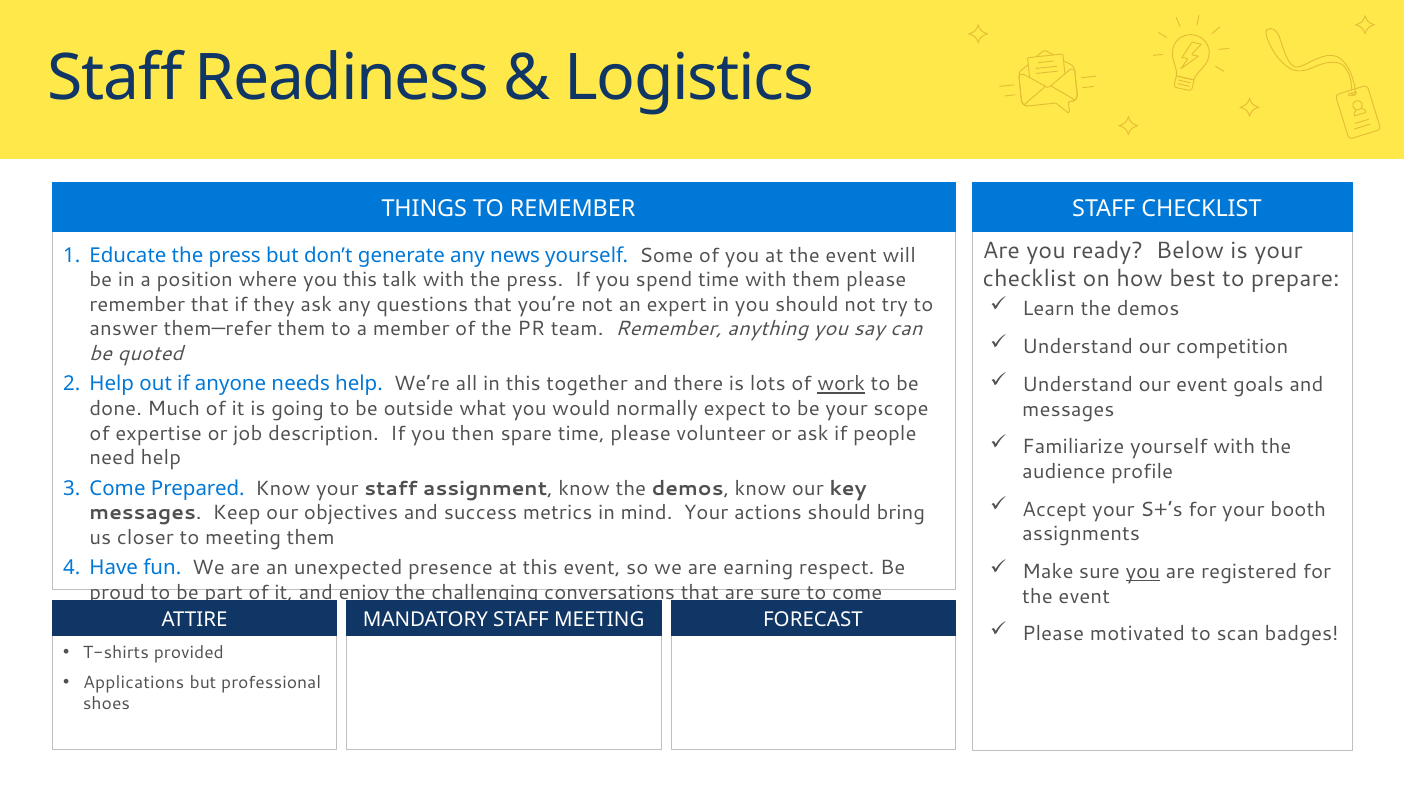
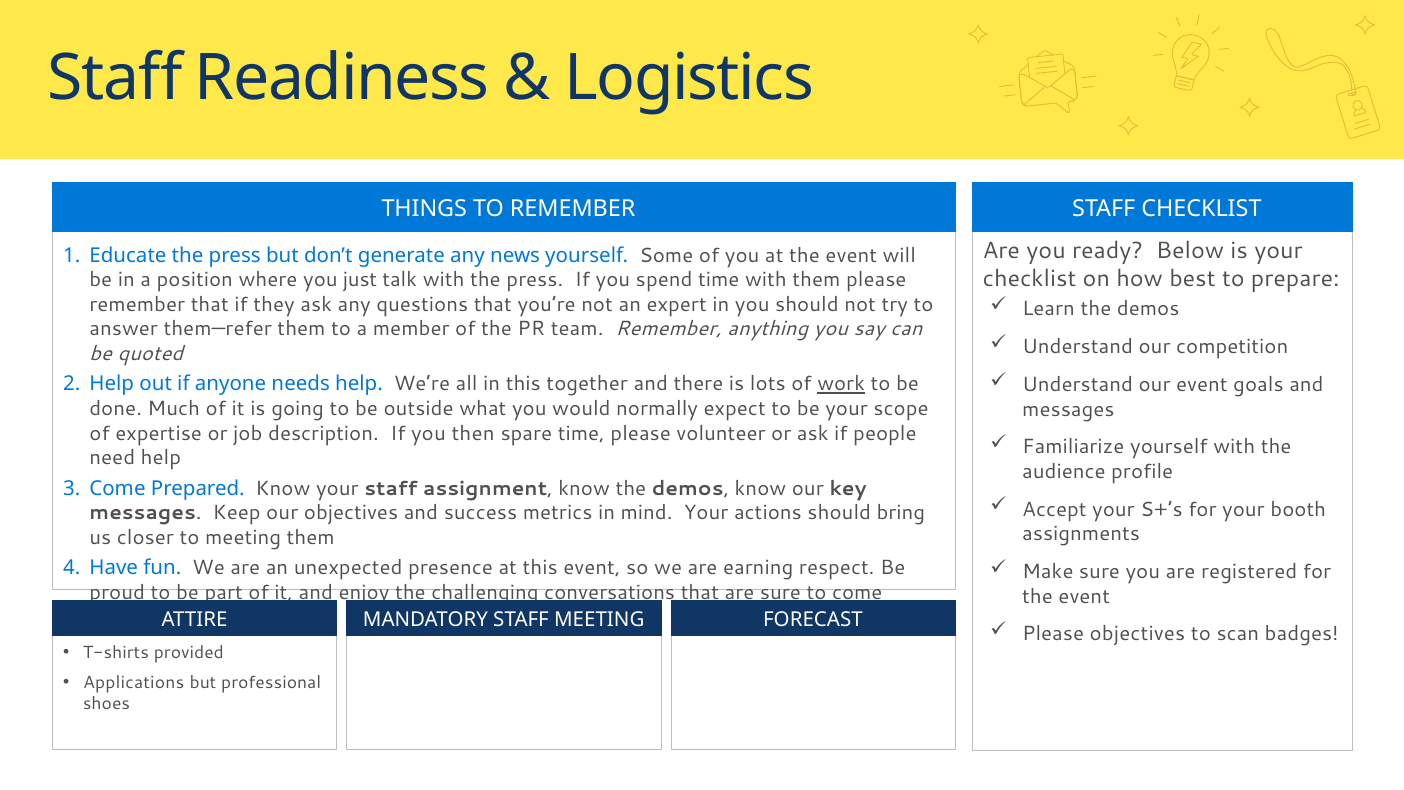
you this: this -> just
you at (1143, 572) underline: present -> none
Please motivated: motivated -> objectives
